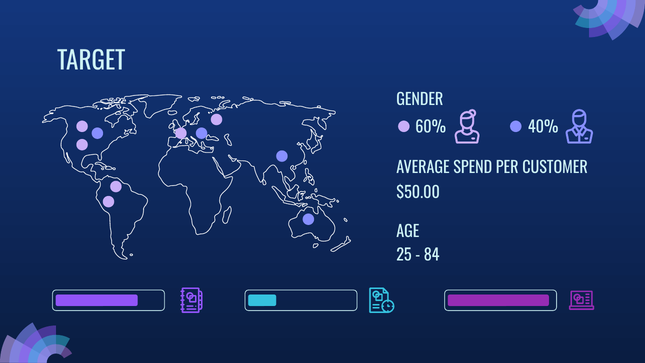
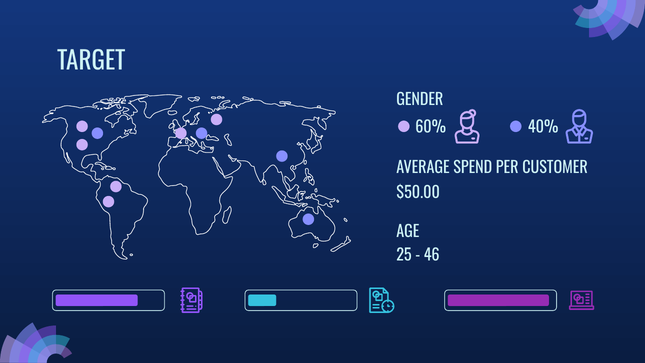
84: 84 -> 46
